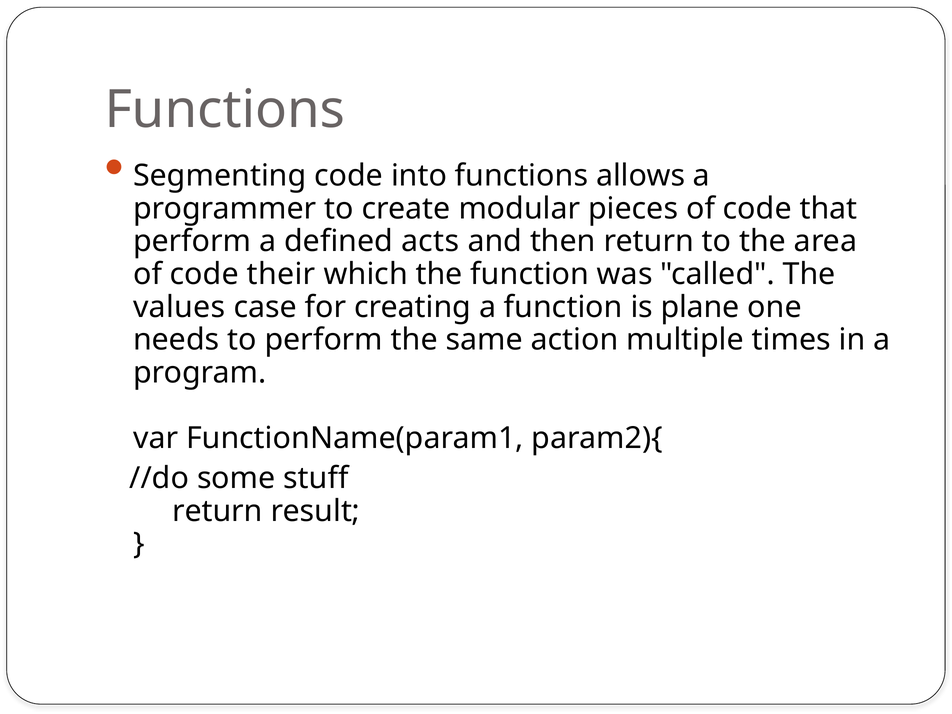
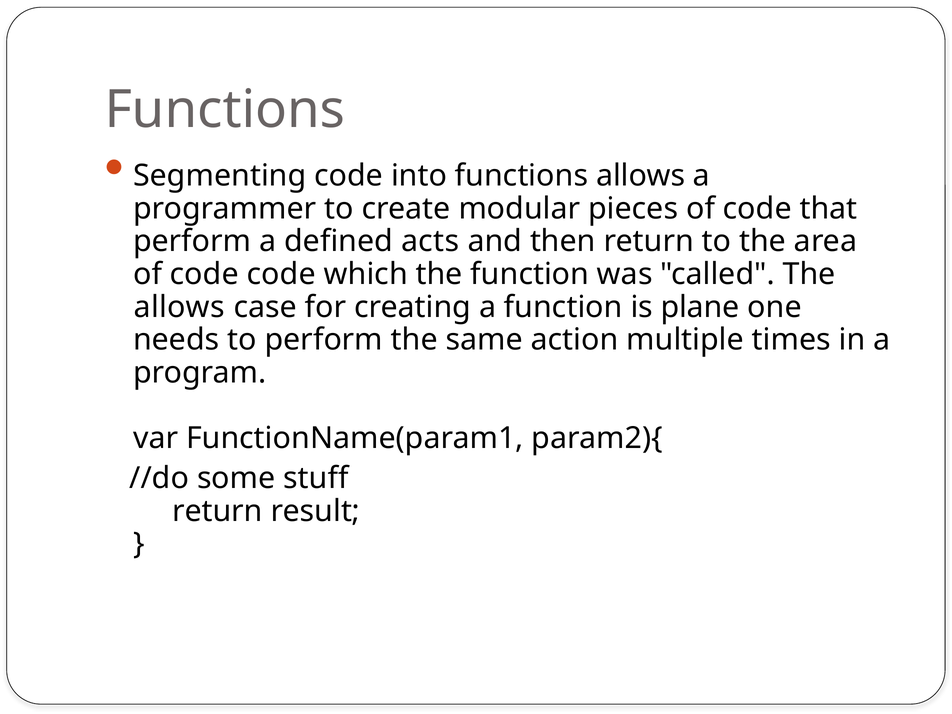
code their: their -> code
values at (179, 307): values -> allows
